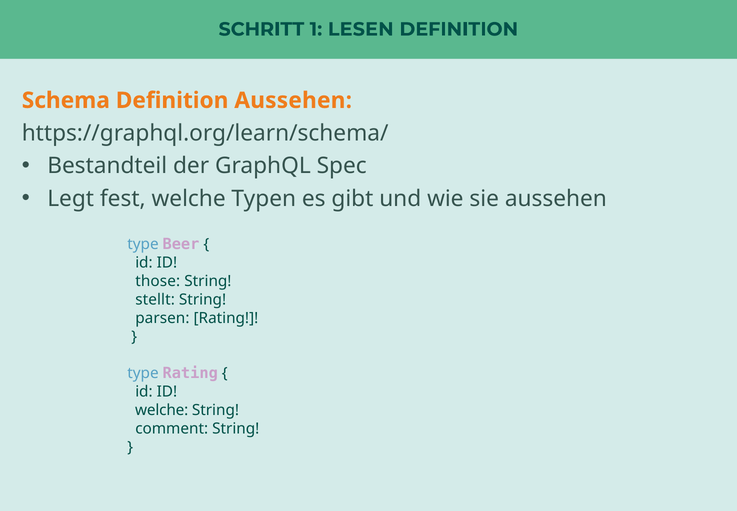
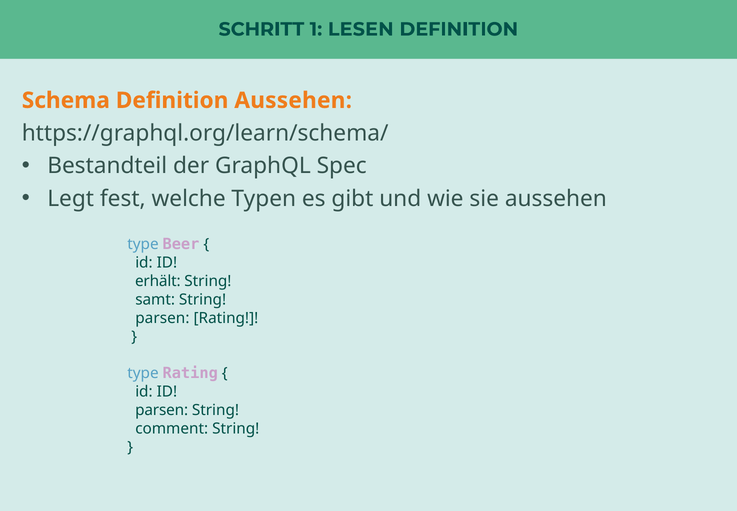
those: those -> erhält
stellt: stellt -> samt
welche at (162, 410): welche -> parsen
